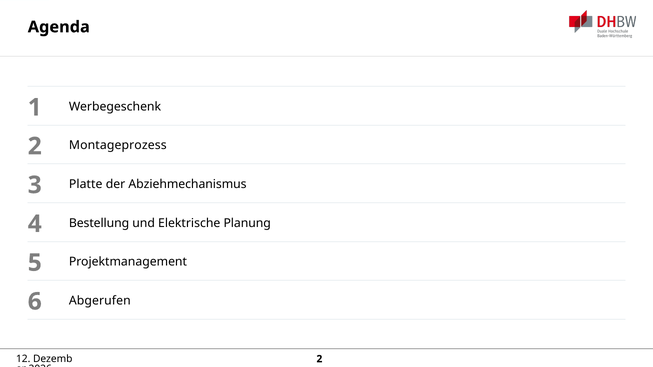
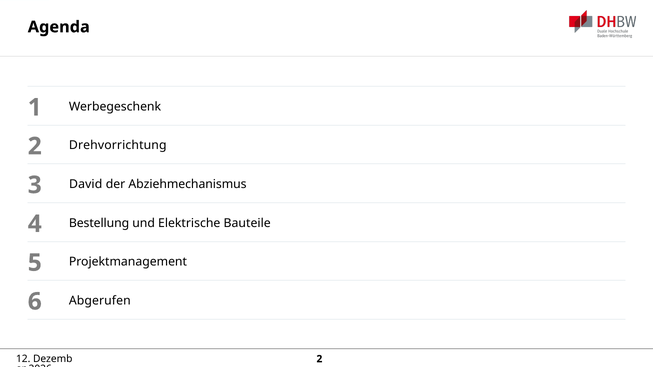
Montageprozess: Montageprozess -> Drehvorrichtung
Platte: Platte -> David
Planung: Planung -> Bauteile
